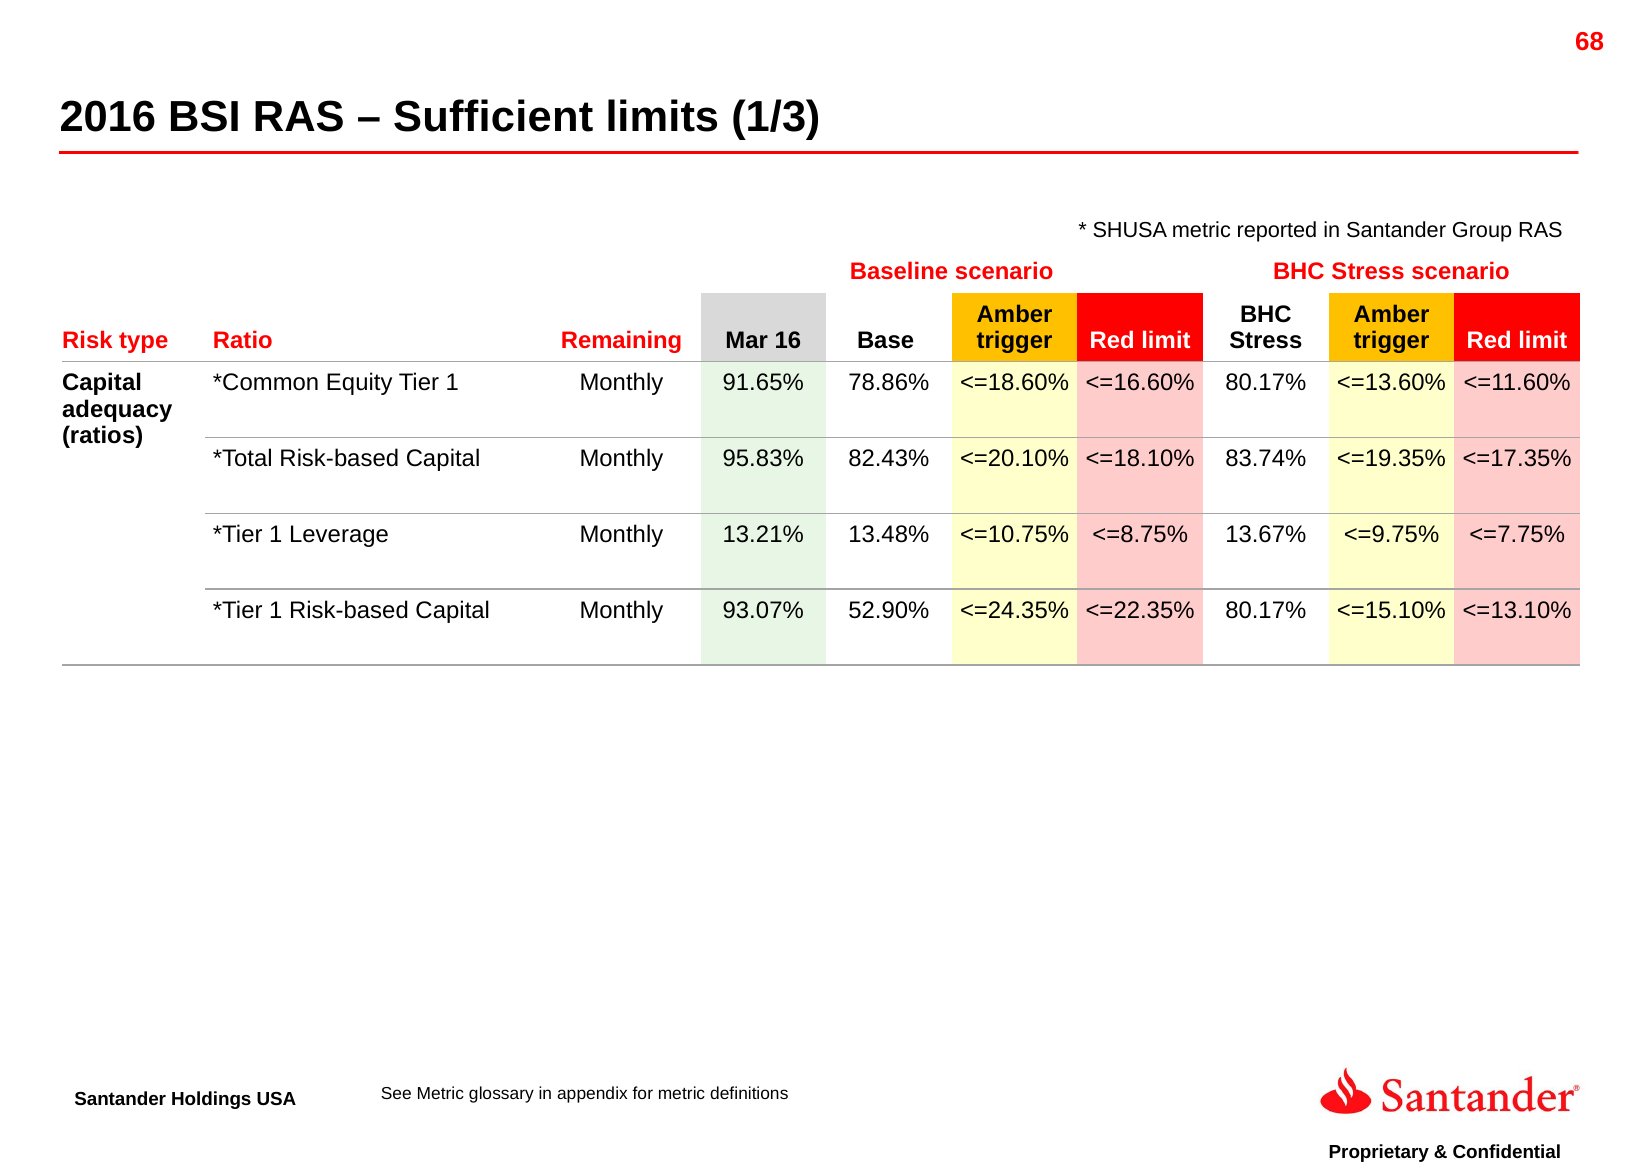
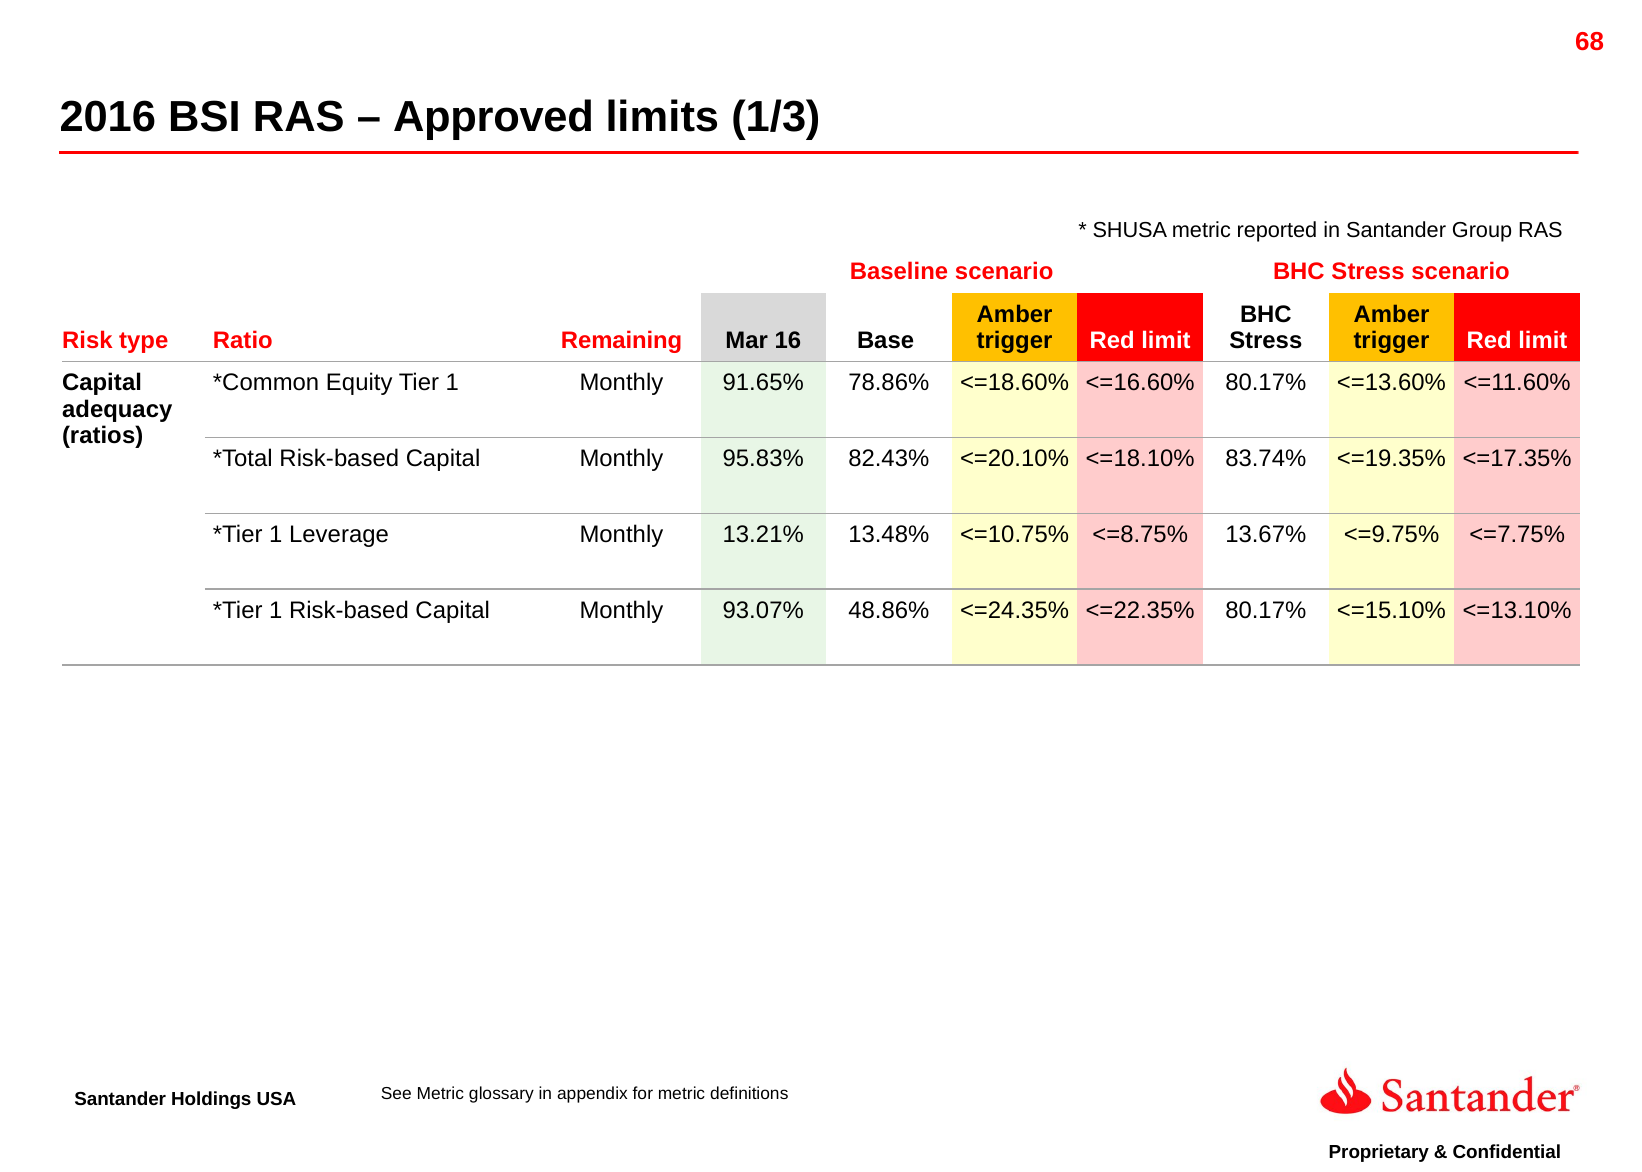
Sufficient: Sufficient -> Approved
52.90%: 52.90% -> 48.86%
